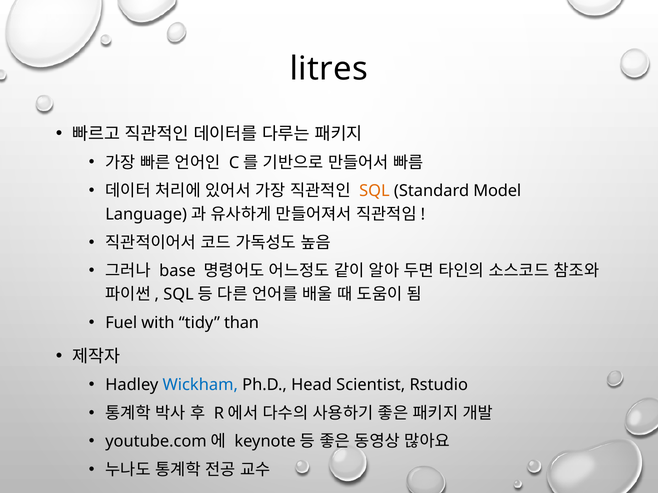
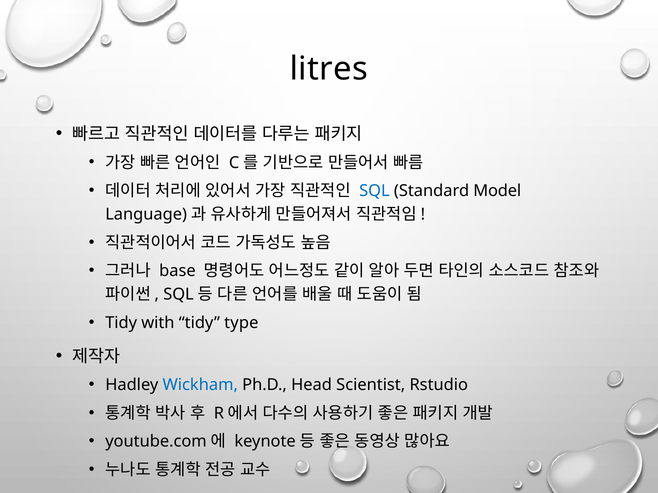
SQL colour: orange -> blue
Fuel at (121, 323): Fuel -> Tidy
than: than -> type
